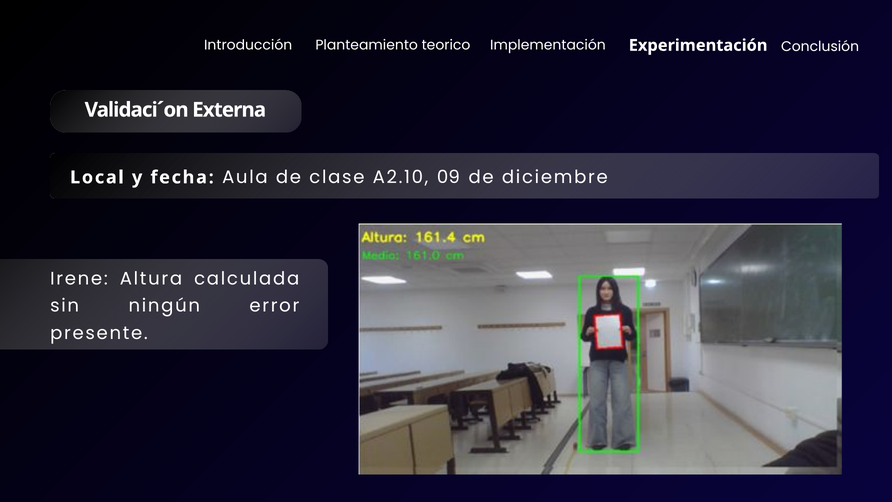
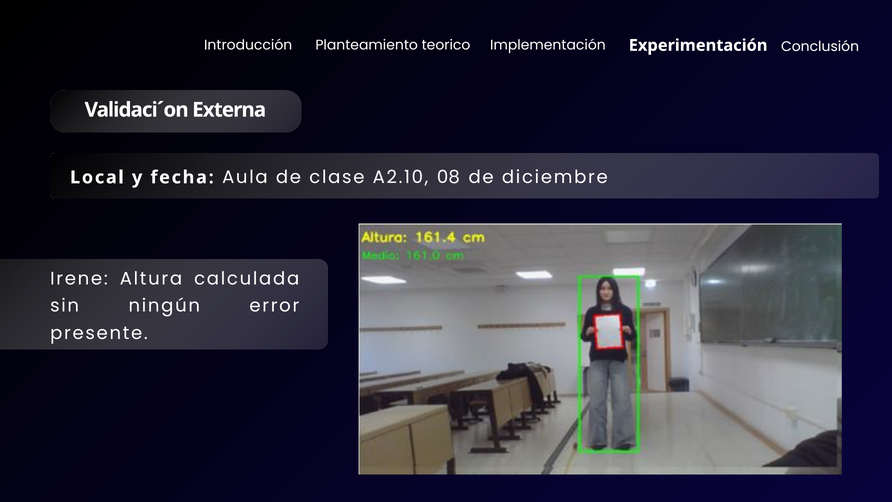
09: 09 -> 08
